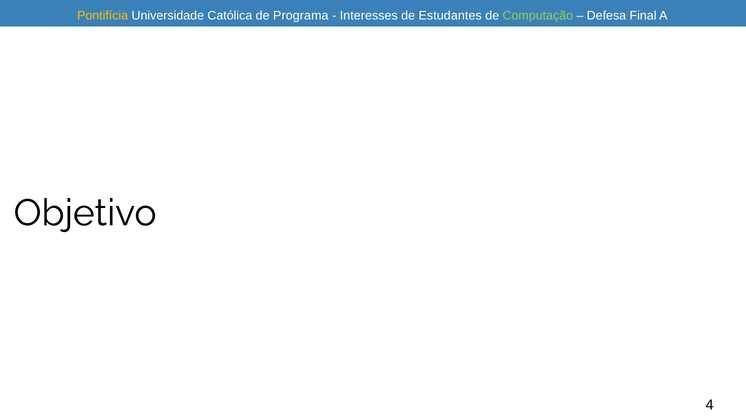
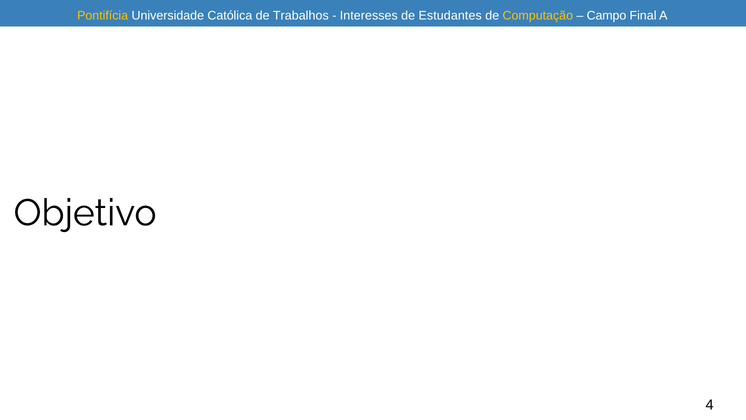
Programa: Programa -> Trabalhos
Computação colour: light green -> yellow
Defesa: Defesa -> Campo
